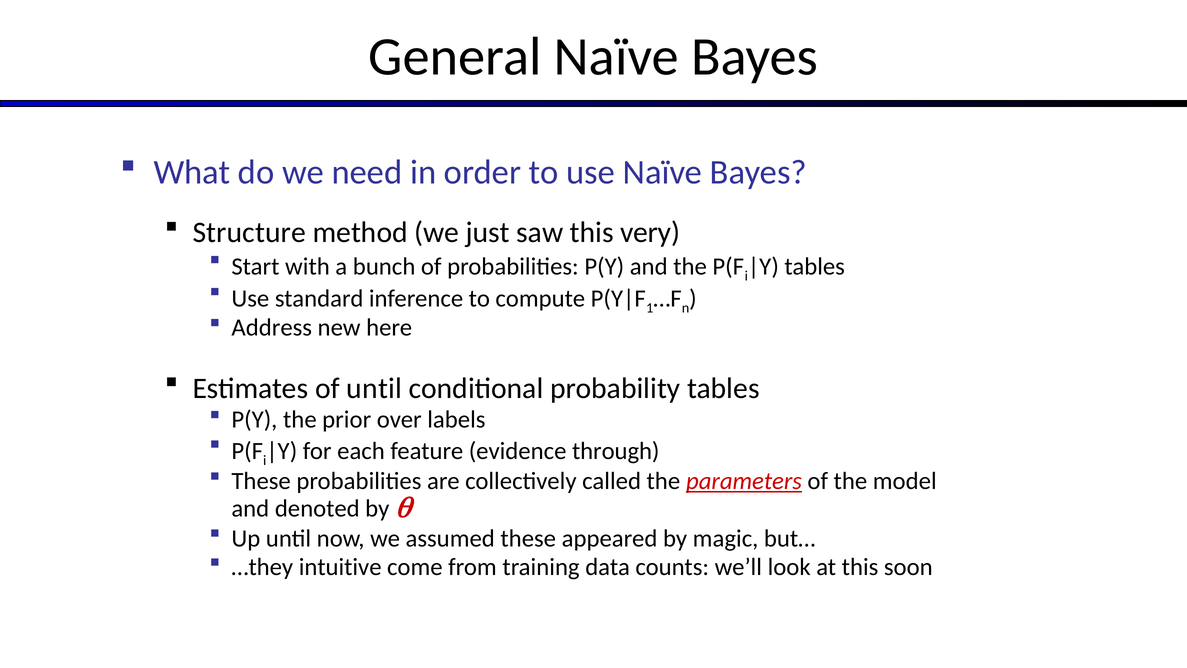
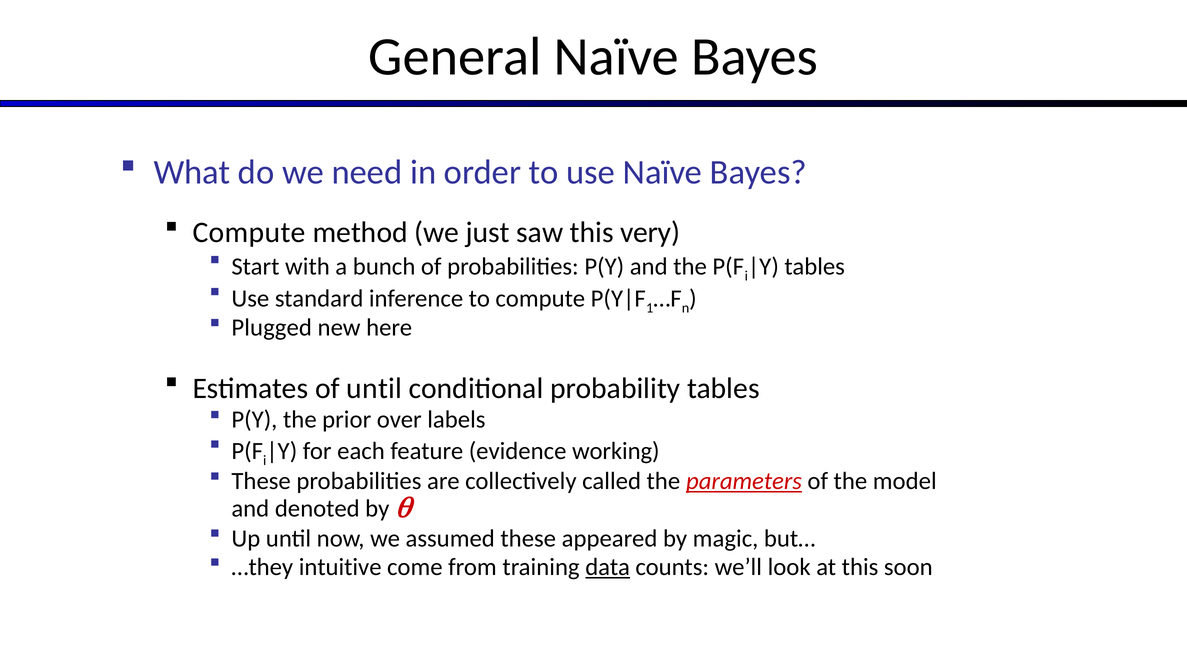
Structure at (249, 232): Structure -> Compute
Address: Address -> Plugged
through: through -> working
data underline: none -> present
